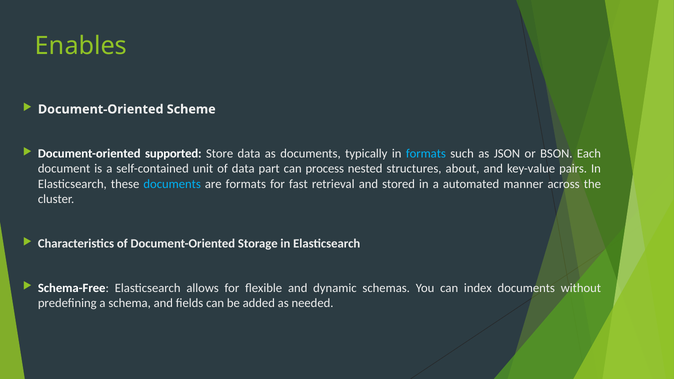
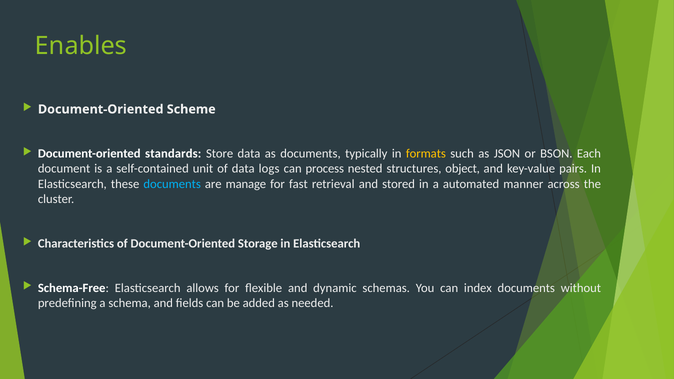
supported: supported -> standards
formats at (426, 154) colour: light blue -> yellow
part: part -> logs
about: about -> object
are formats: formats -> manage
